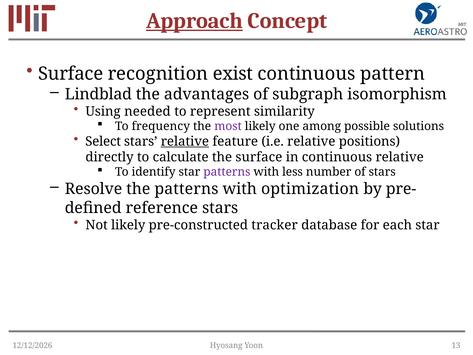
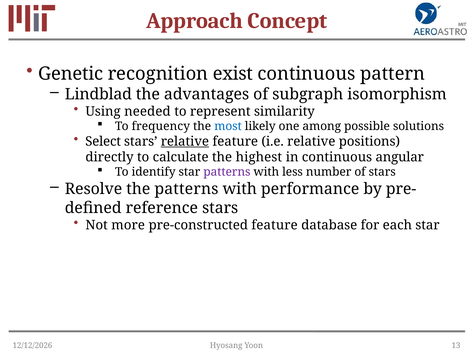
Approach underline: present -> none
Surface at (71, 74): Surface -> Genetic
most colour: purple -> blue
the surface: surface -> highest
continuous relative: relative -> angular
optimization: optimization -> performance
Not likely: likely -> more
pre-constructed tracker: tracker -> feature
